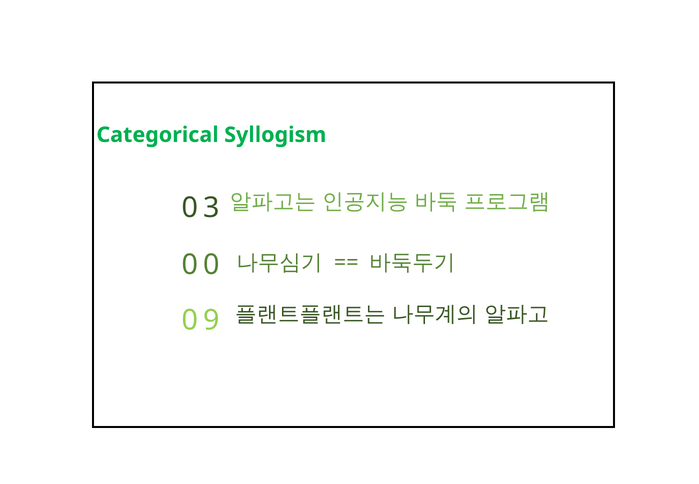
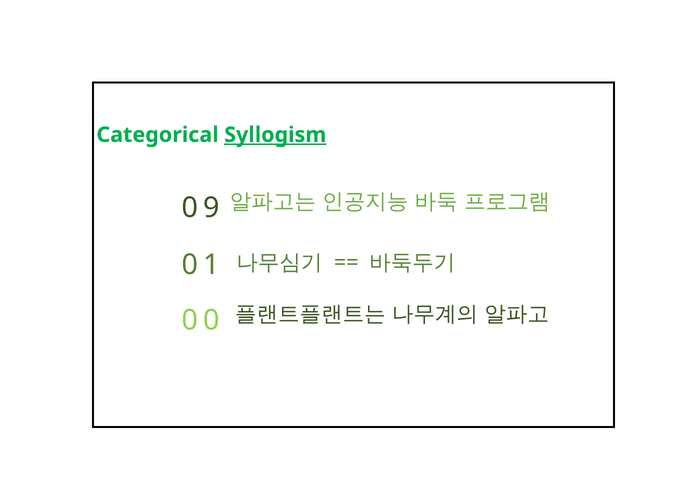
Syllogism underline: none -> present
3: 3 -> 9
0 0: 0 -> 1
0 9: 9 -> 0
